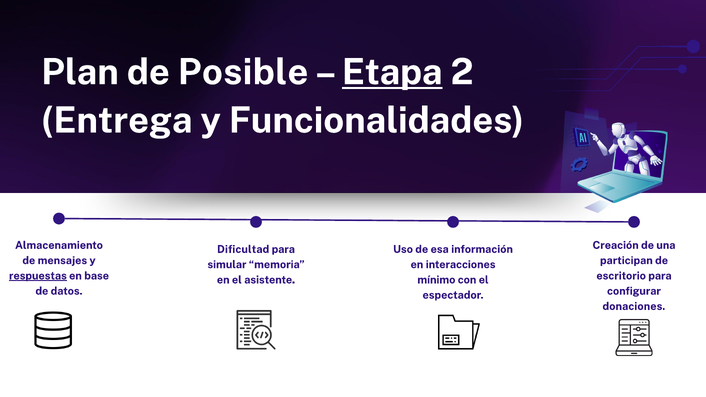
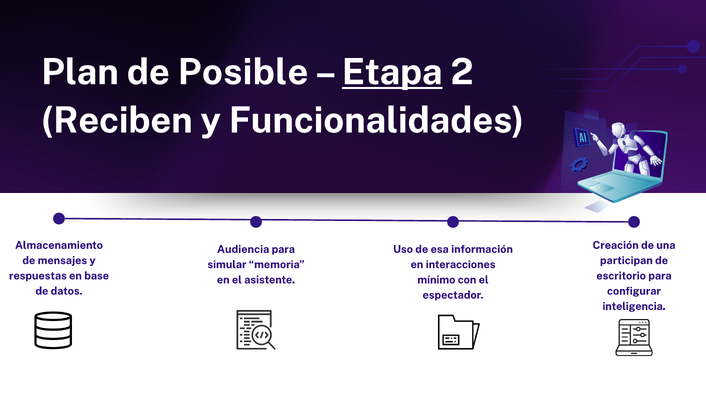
Entrega: Entrega -> Reciben
Dificultad: Dificultad -> Audiencia
respuestas underline: present -> none
donaciones: donaciones -> inteligencia
